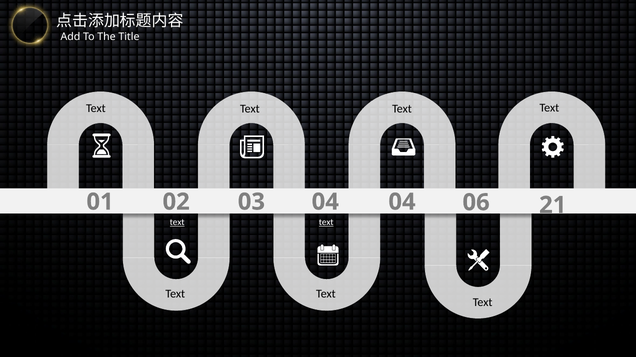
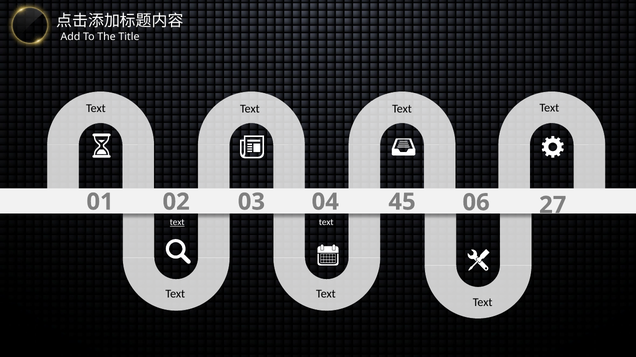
03 04: 04 -> 45
21: 21 -> 27
text at (326, 223) underline: present -> none
